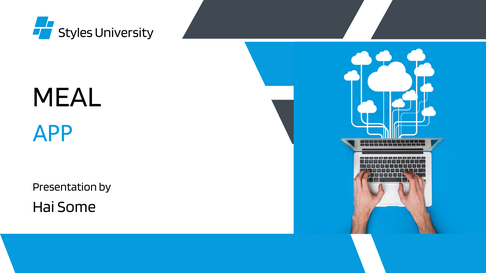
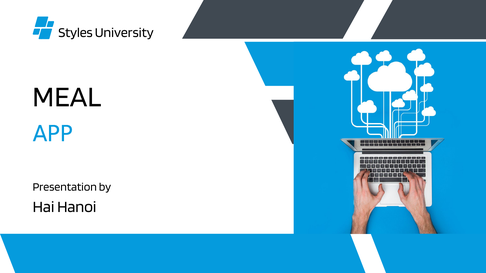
Some: Some -> Hanoi
